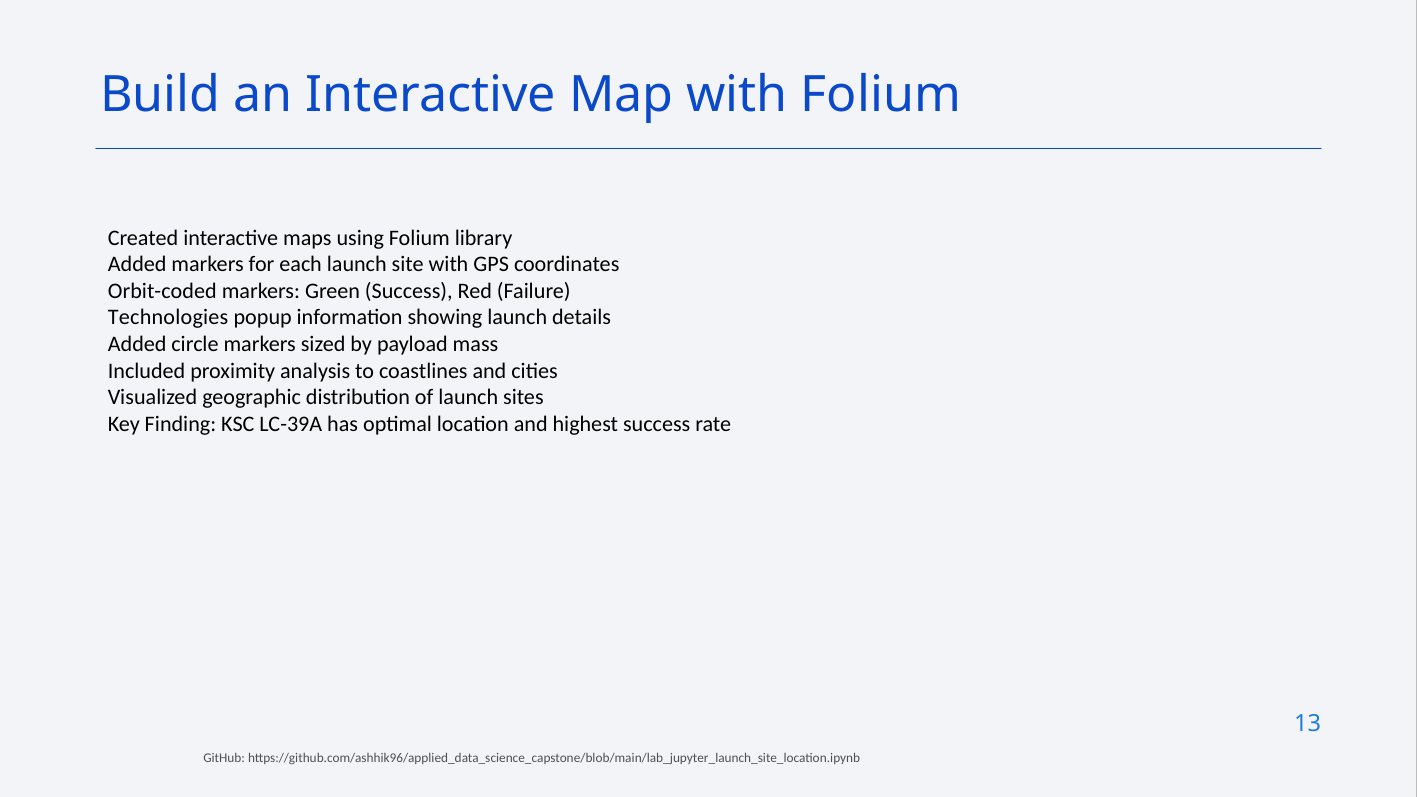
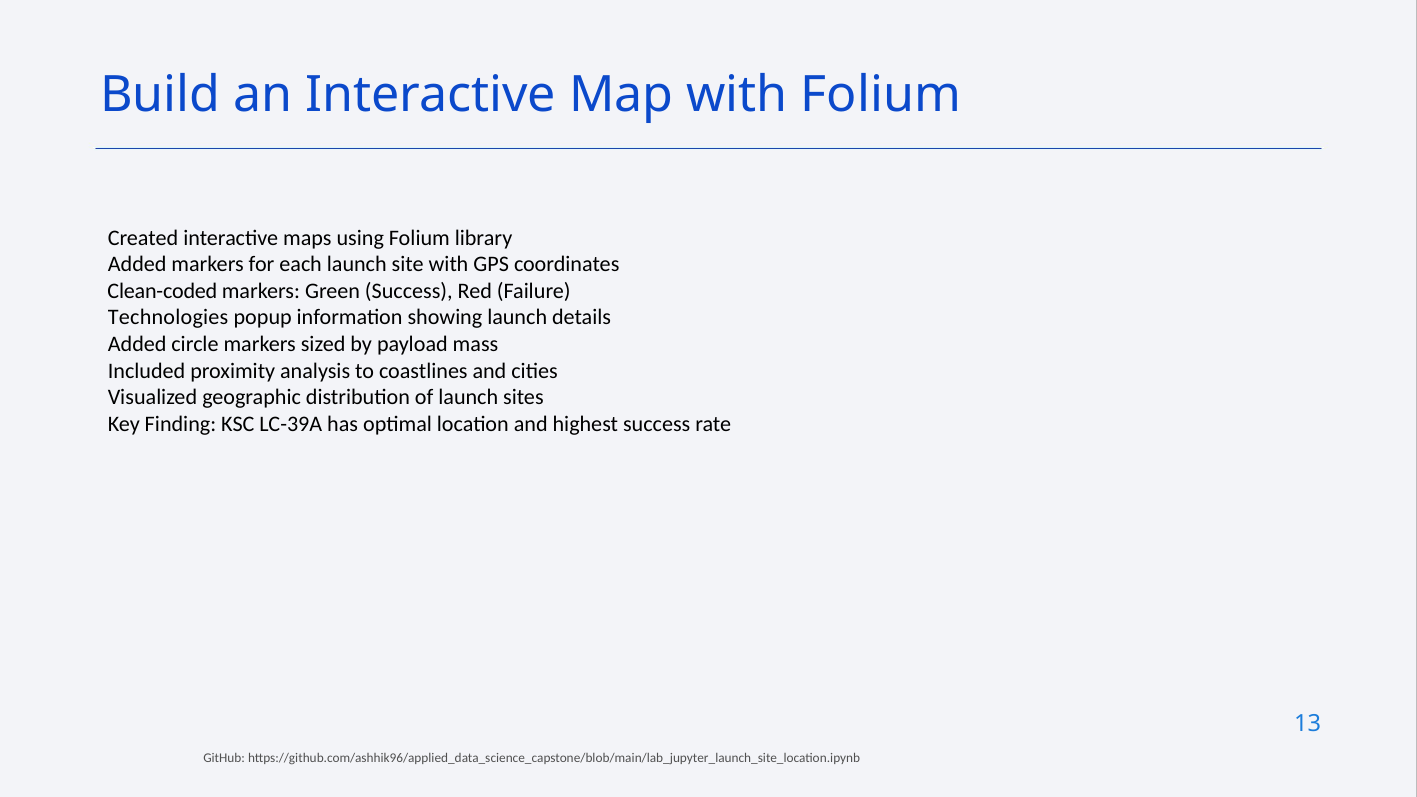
Orbit-coded: Orbit-coded -> Clean-coded
